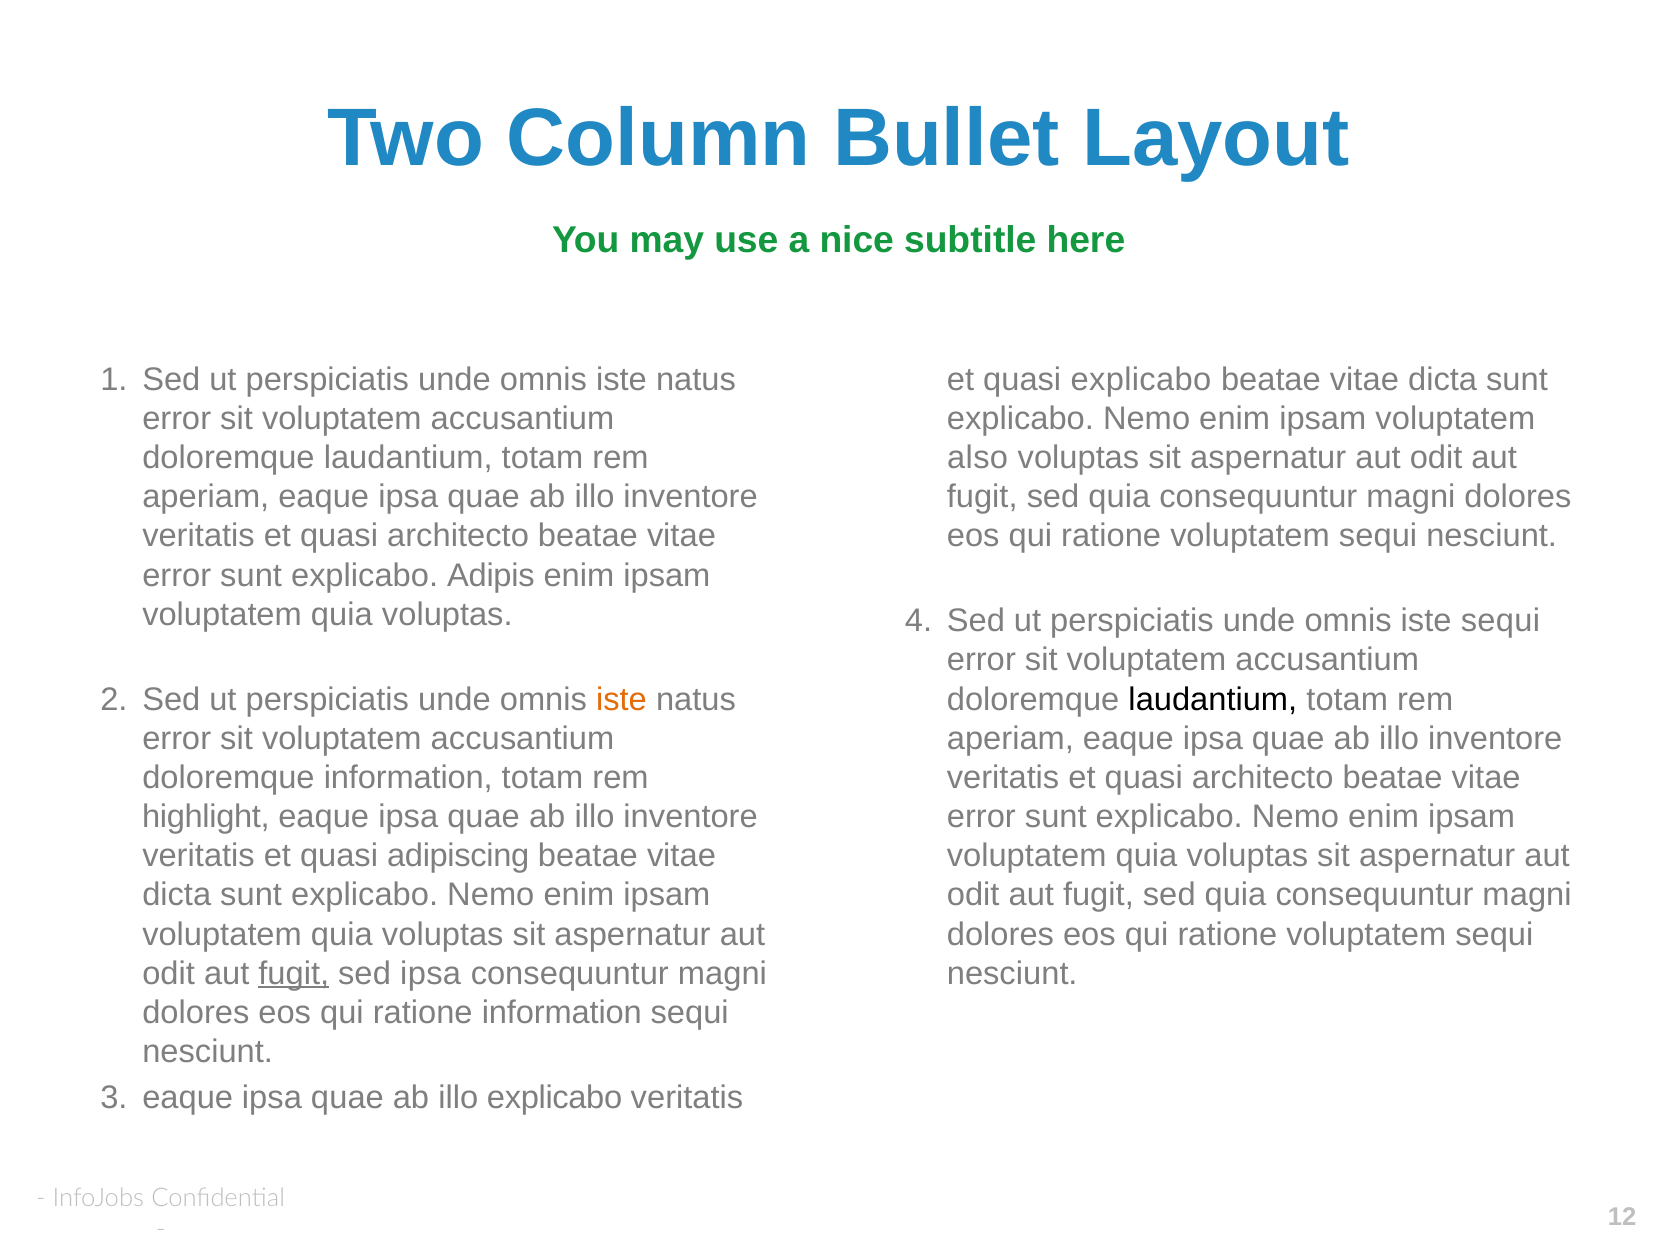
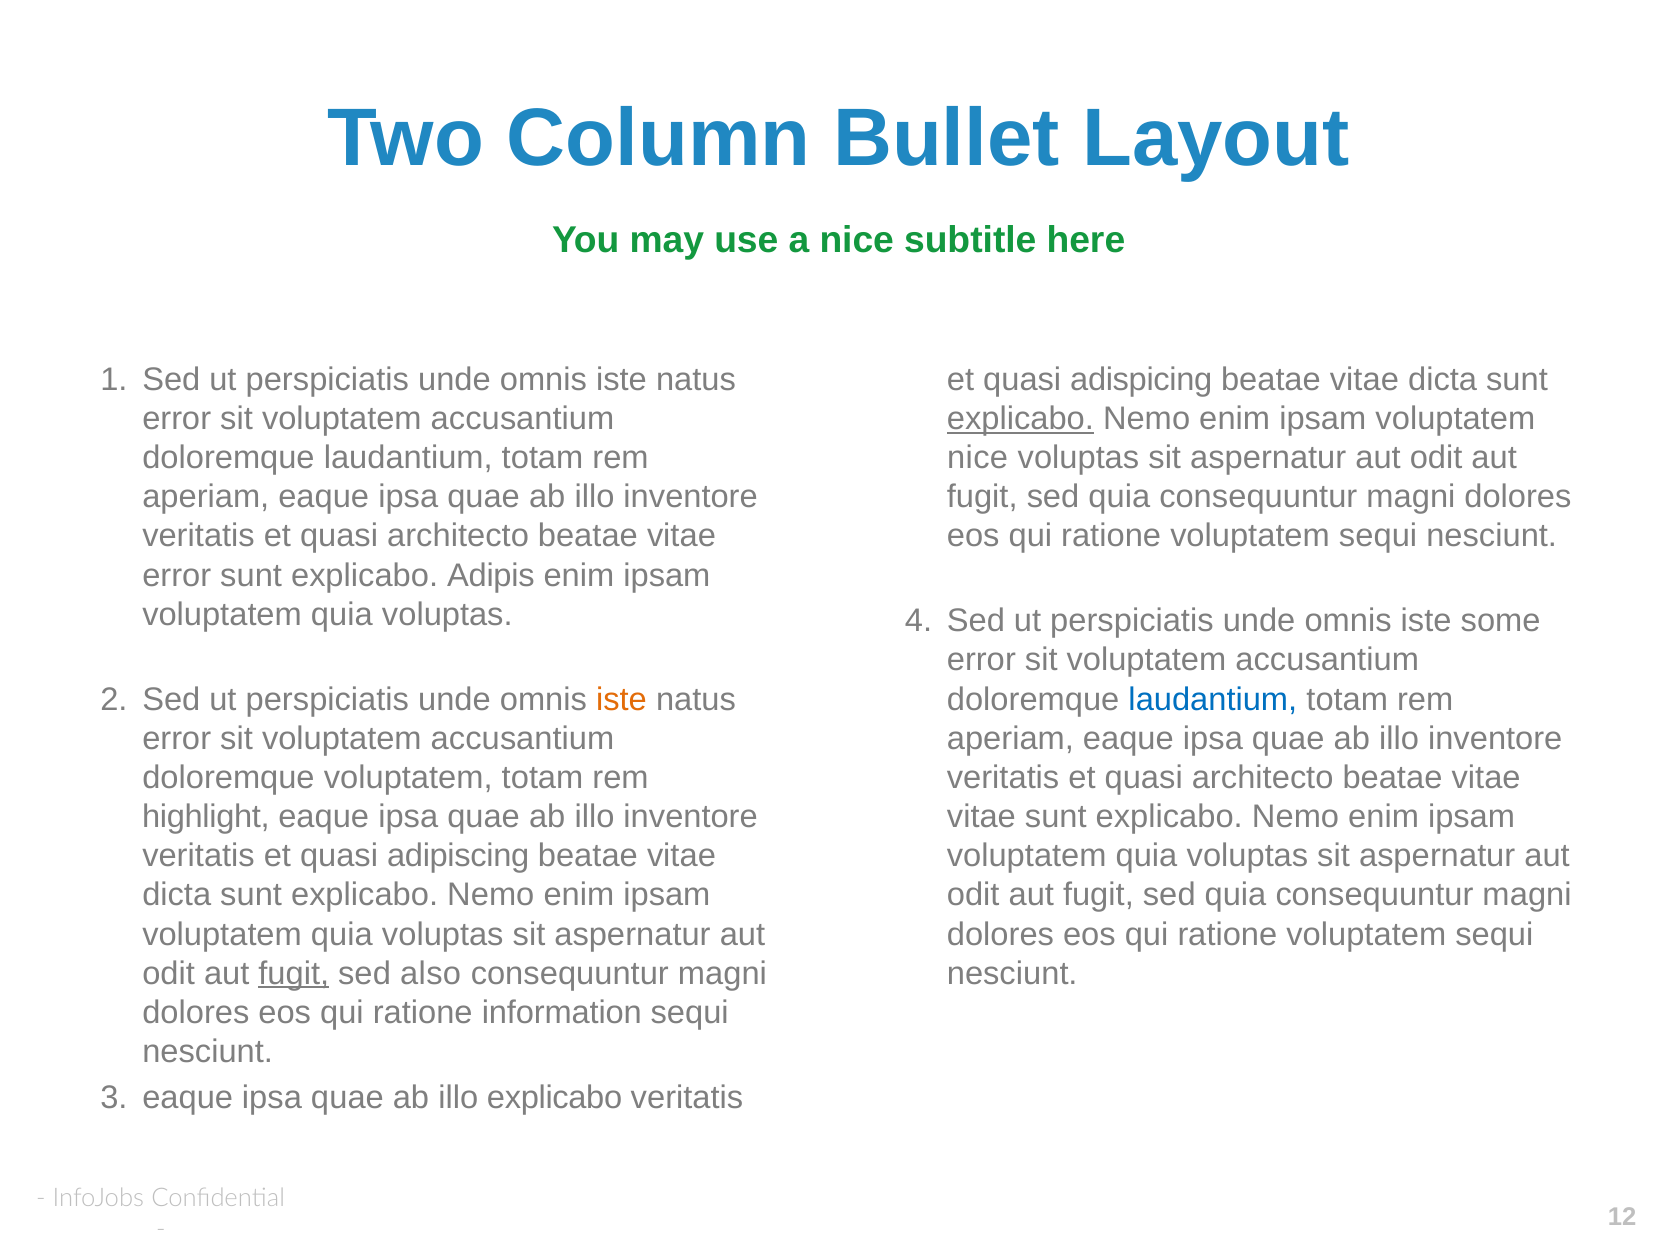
quasi explicabo: explicabo -> adispicing
explicabo at (1020, 419) underline: none -> present
also at (978, 458): also -> nice
iste sequi: sequi -> some
laudantium at (1213, 700) colour: black -> blue
doloremque information: information -> voluptatem
error at (981, 817): error -> vitae
sed ipsa: ipsa -> also
